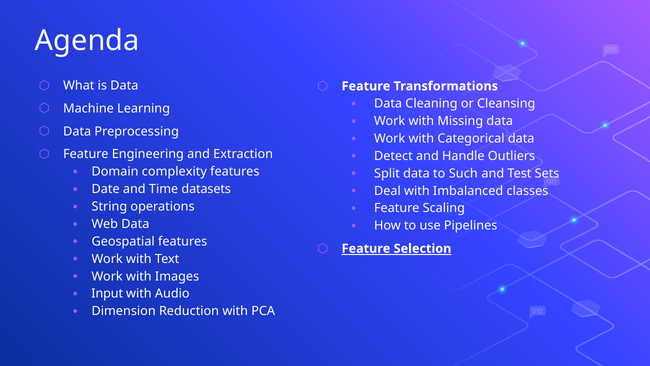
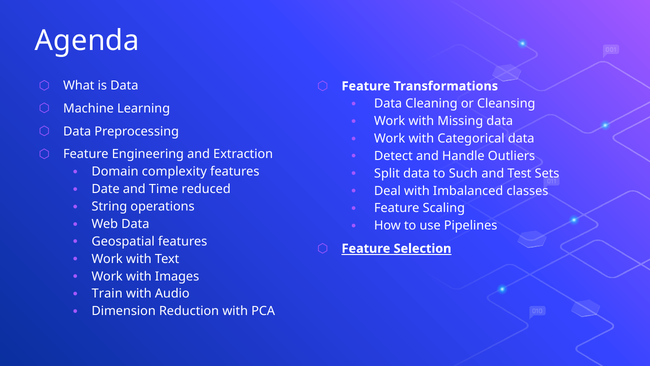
datasets: datasets -> reduced
Input: Input -> Train
